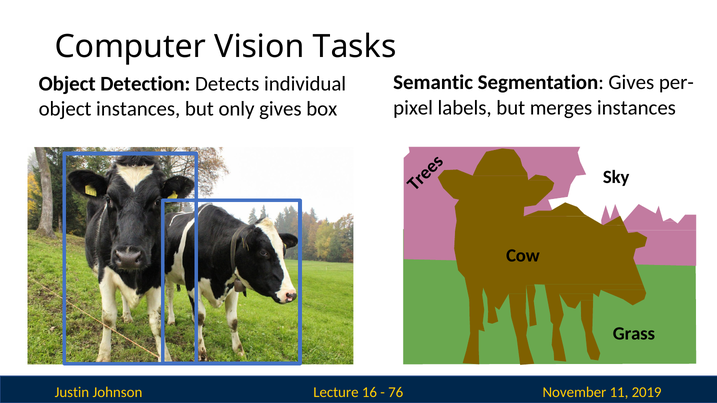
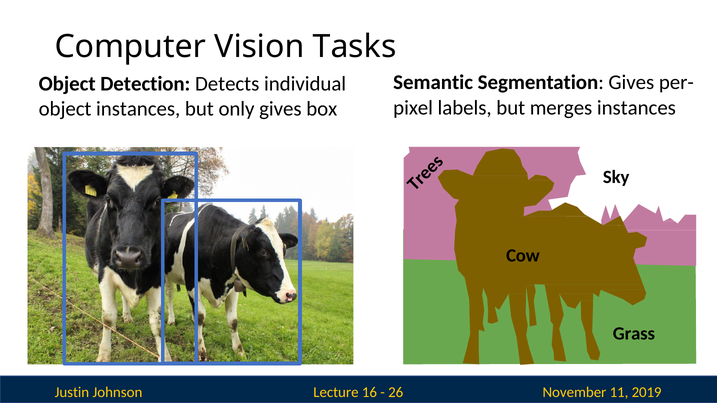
76: 76 -> 26
